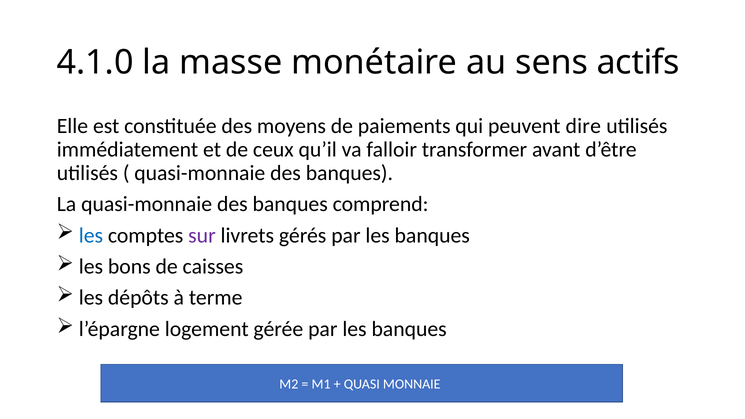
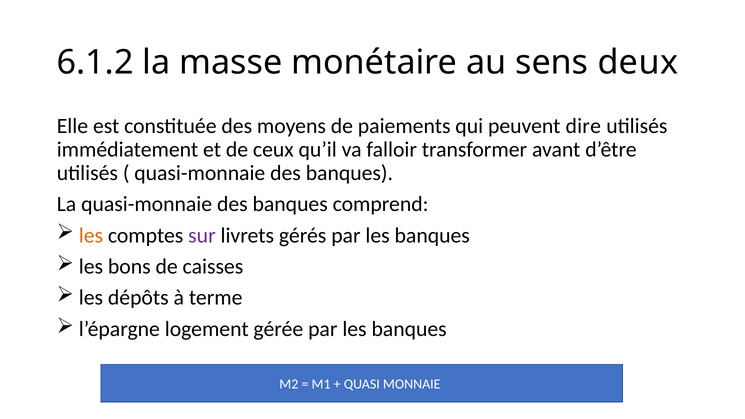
4.1.0: 4.1.0 -> 6.1.2
actifs: actifs -> deux
les at (91, 235) colour: blue -> orange
